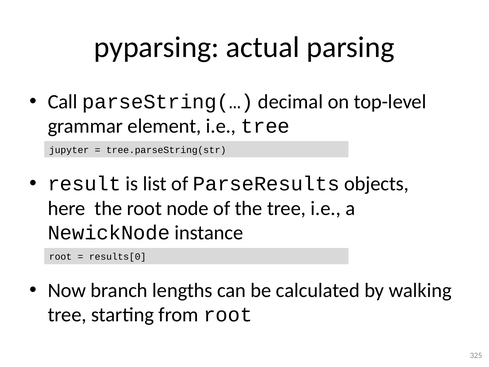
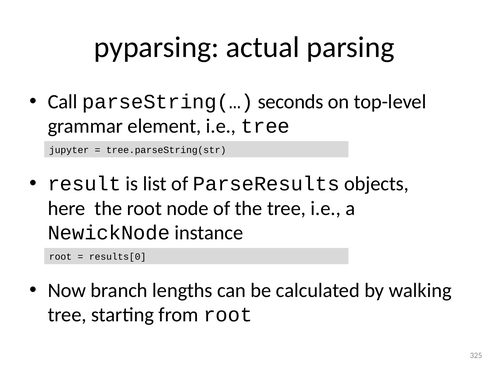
decimal: decimal -> seconds
